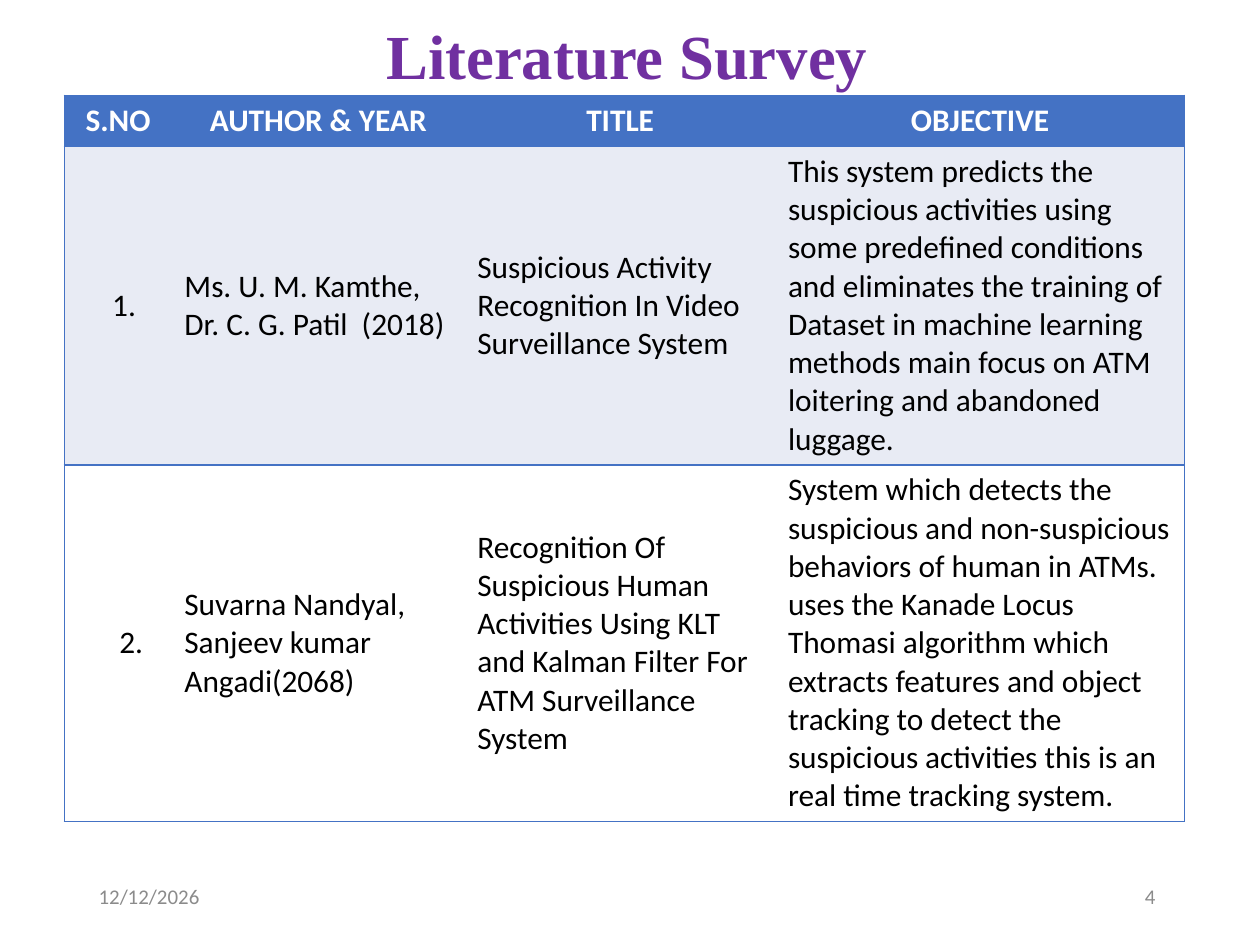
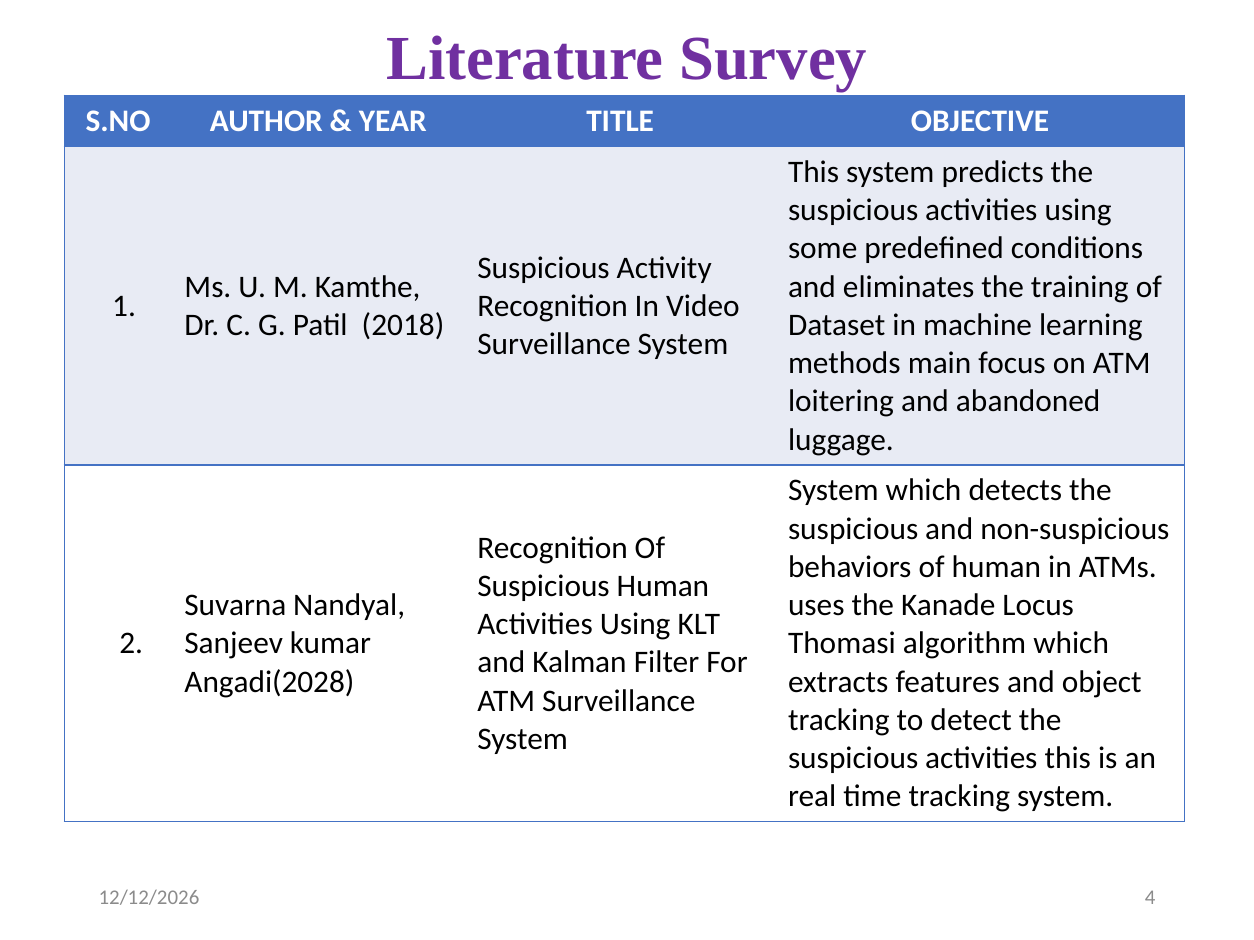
Angadi(2068: Angadi(2068 -> Angadi(2028
